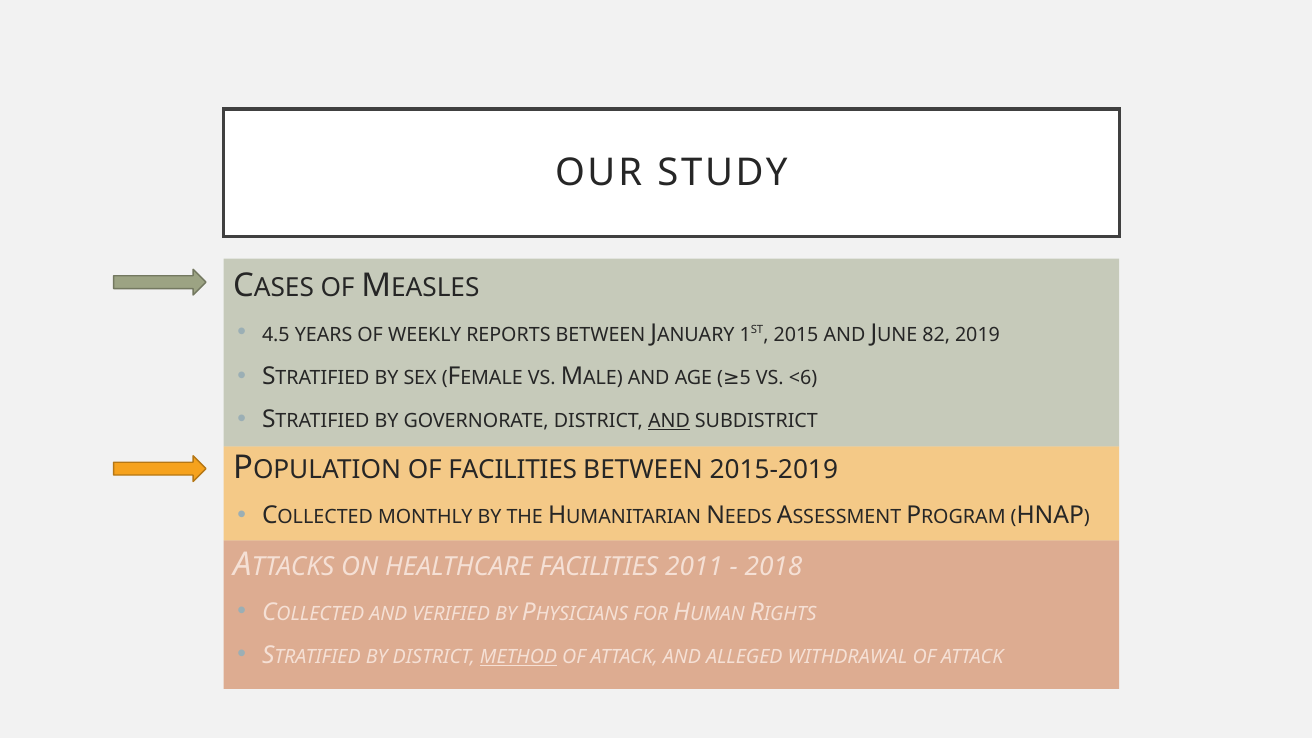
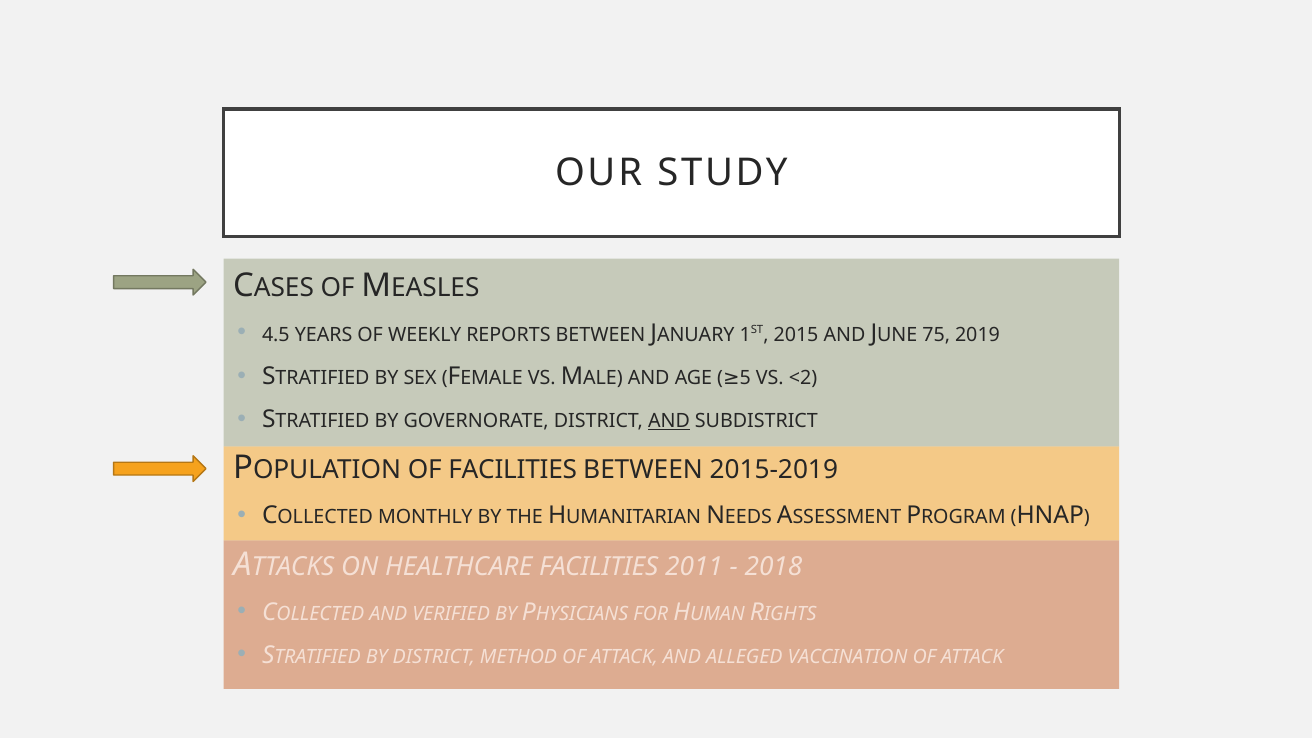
82: 82 -> 75
<6: <6 -> <2
METHOD underline: present -> none
WITHDRAWAL: WITHDRAWAL -> VACCINATION
